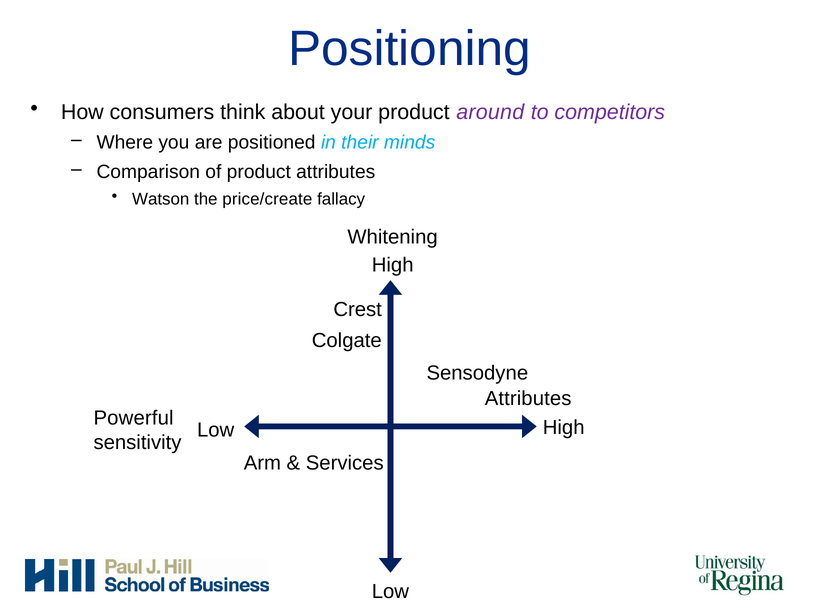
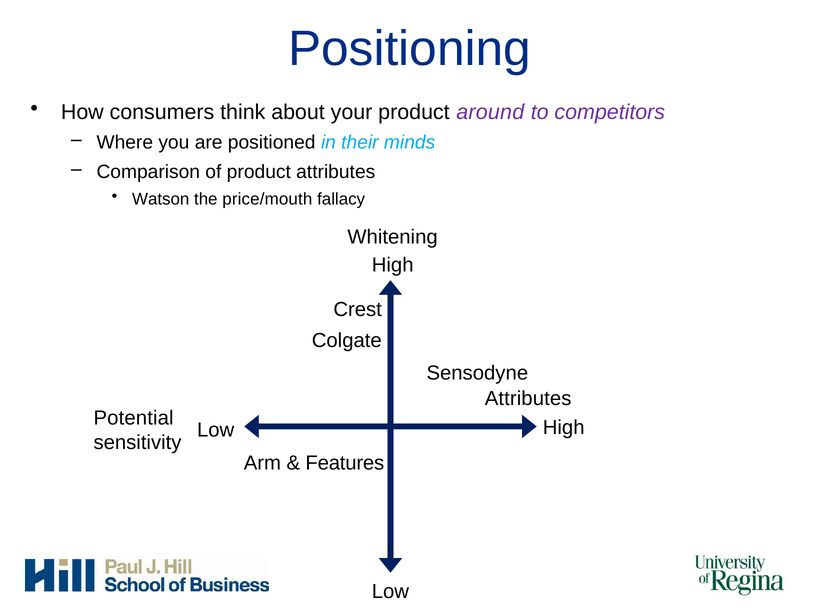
price/create: price/create -> price/mouth
Powerful: Powerful -> Potential
Services: Services -> Features
